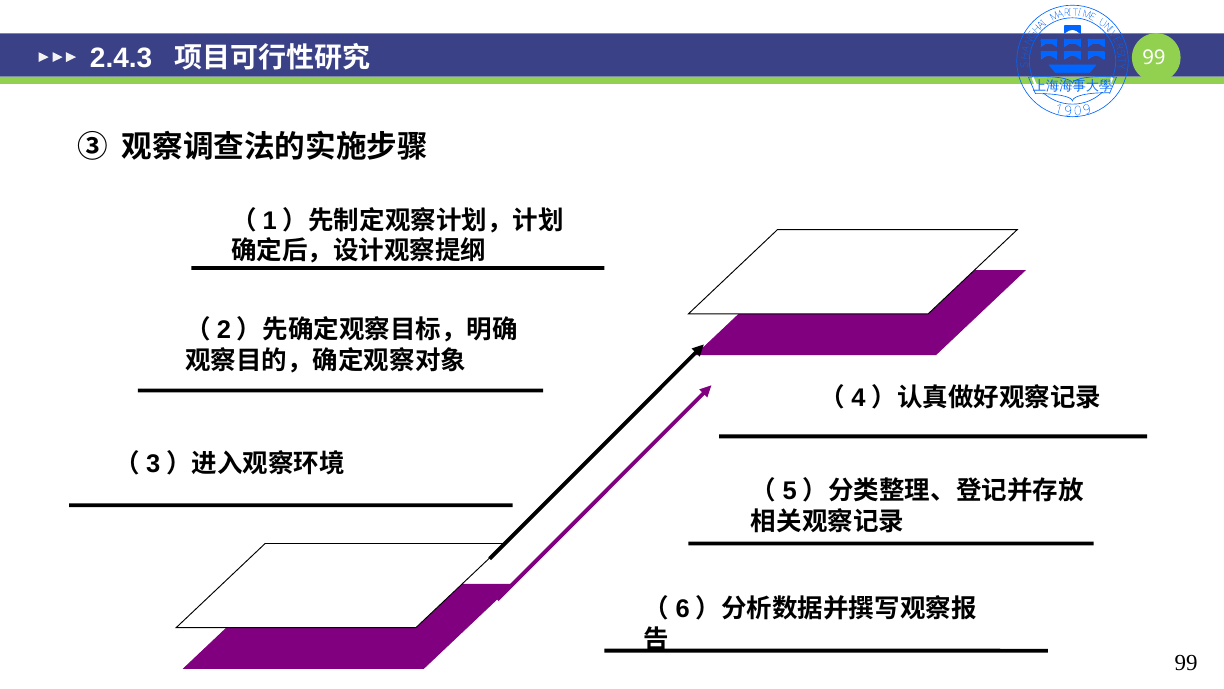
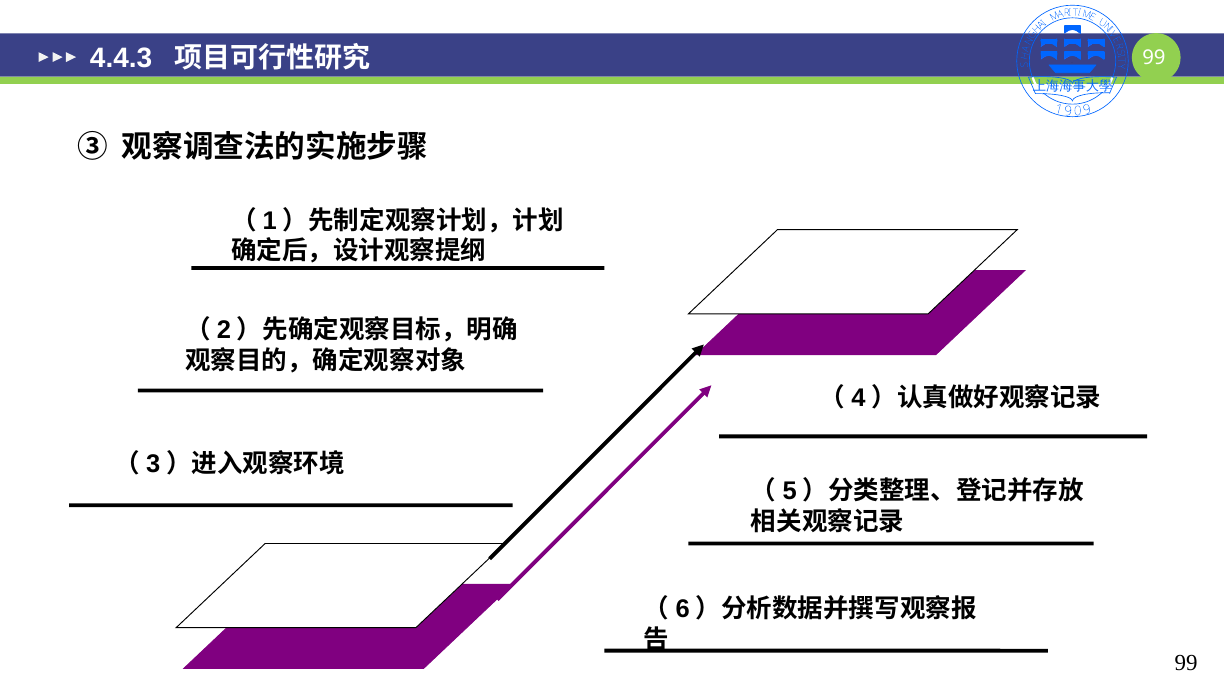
2.4.3: 2.4.3 -> 4.4.3
